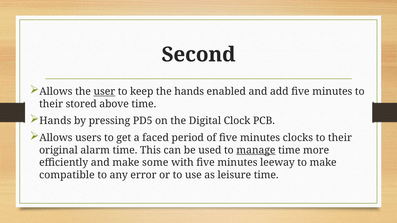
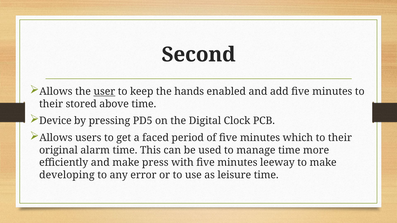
Hands at (55, 121): Hands -> Device
clocks: clocks -> which
manage underline: present -> none
some: some -> press
compatible: compatible -> developing
